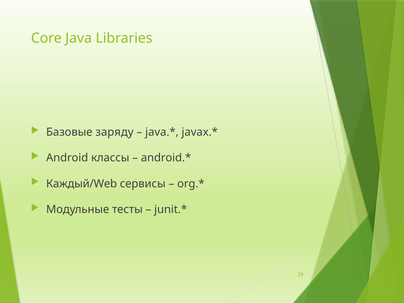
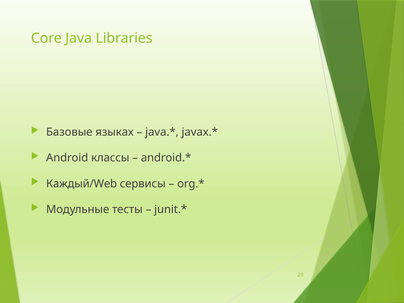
заряду: заряду -> языках
